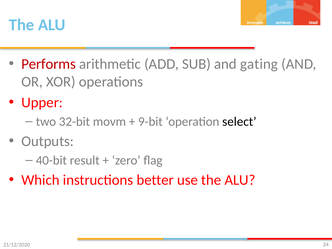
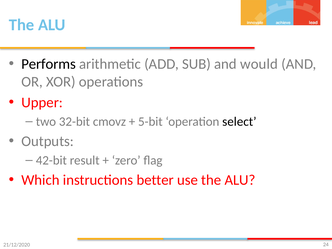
Performs colour: red -> black
gating: gating -> would
movm: movm -> cmovz
9-bit: 9-bit -> 5-bit
40-bit: 40-bit -> 42-bit
